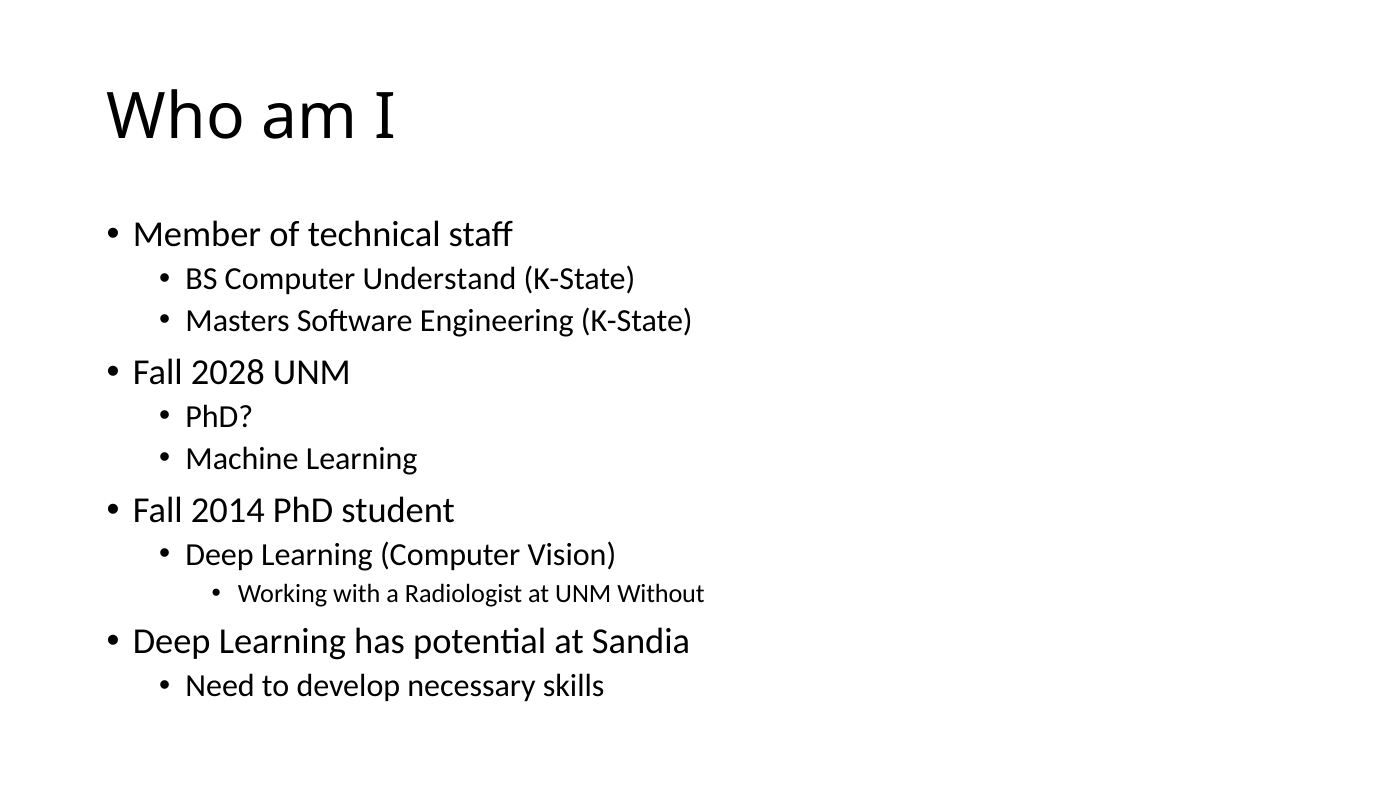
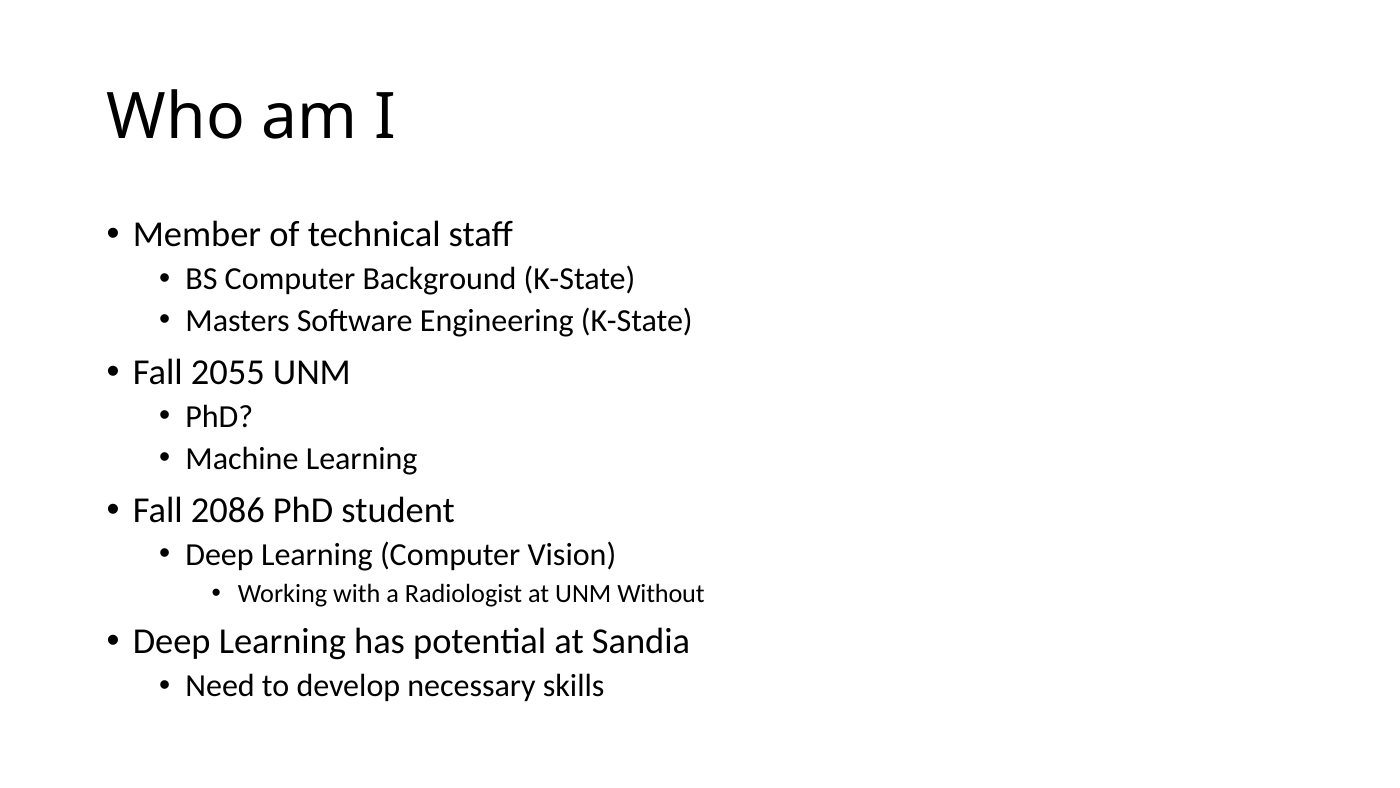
Understand: Understand -> Background
2028: 2028 -> 2055
2014: 2014 -> 2086
